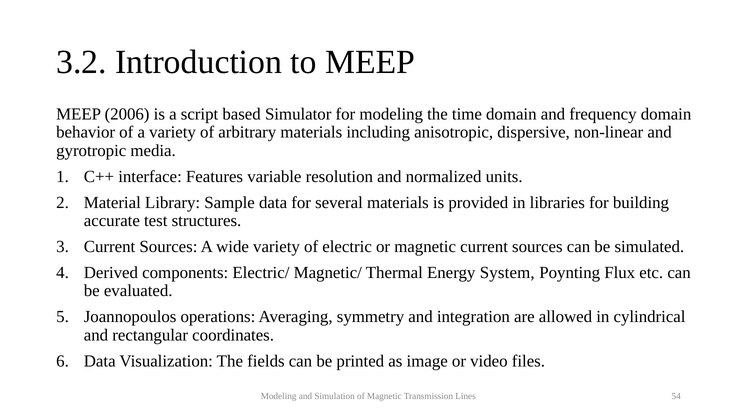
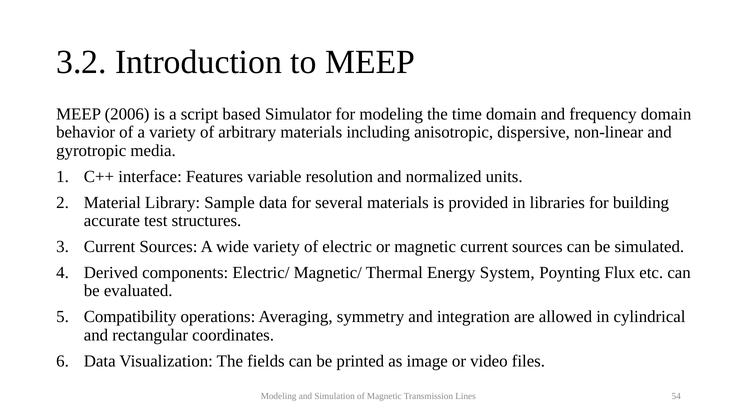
Joannopoulos: Joannopoulos -> Compatibility
